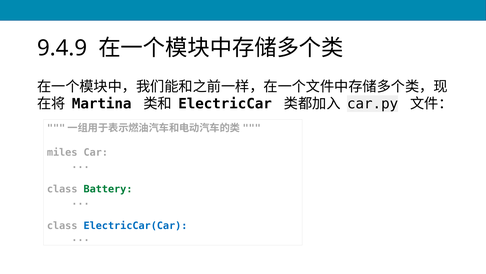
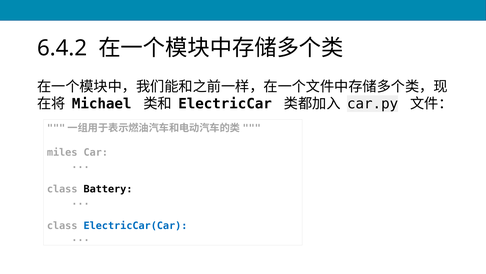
9.4.9: 9.4.9 -> 6.4.2
Martina: Martina -> Michael
Battery colour: green -> black
